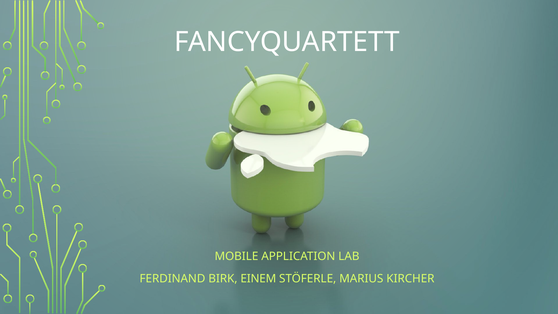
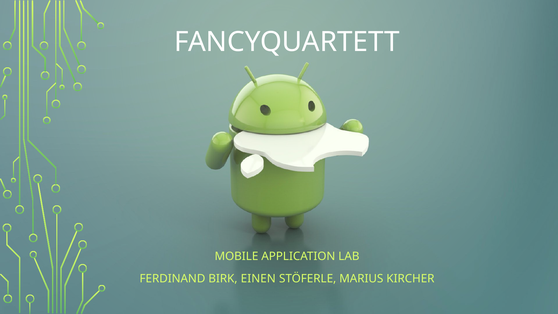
EINEM: EINEM -> EINEN
